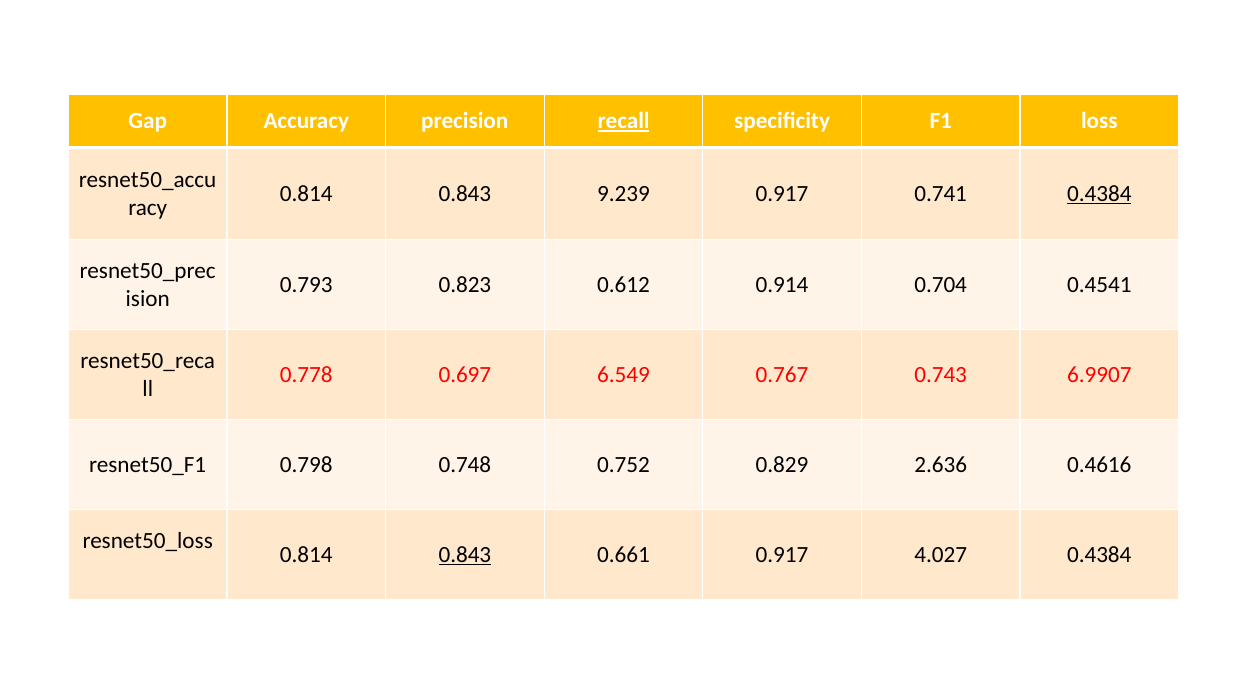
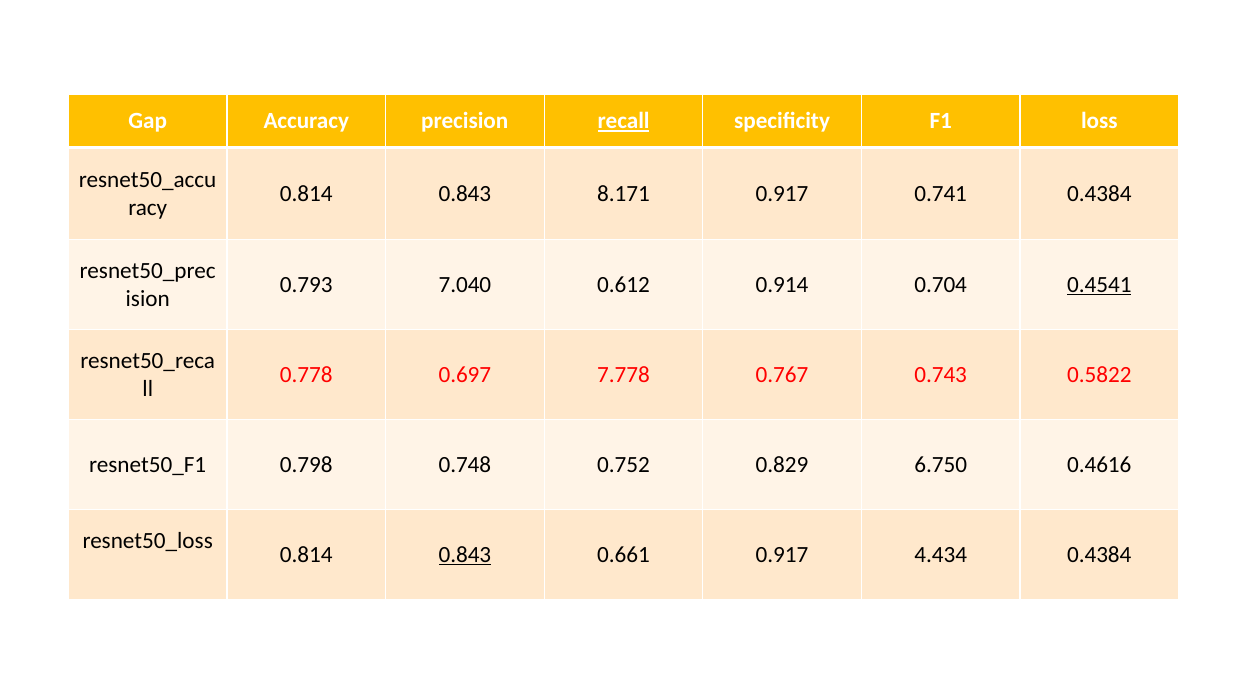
9.239: 9.239 -> 8.171
0.4384 at (1099, 194) underline: present -> none
0.823: 0.823 -> 7.040
0.4541 underline: none -> present
6.549: 6.549 -> 7.778
6.9907: 6.9907 -> 0.5822
2.636: 2.636 -> 6.750
4.027: 4.027 -> 4.434
